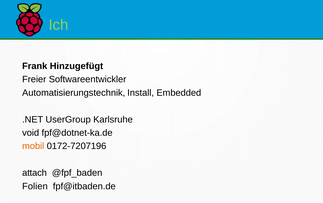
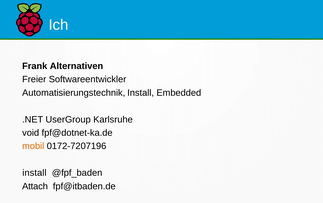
Ich colour: light green -> white
Hinzugefügt: Hinzugefügt -> Alternativen
attach at (35, 173): attach -> install
Folien: Folien -> Attach
